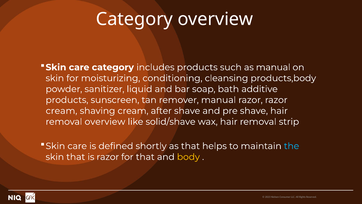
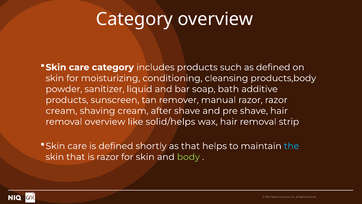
as manual: manual -> defined
solid/shave: solid/shave -> solid/helps
for that: that -> skin
body colour: yellow -> light green
